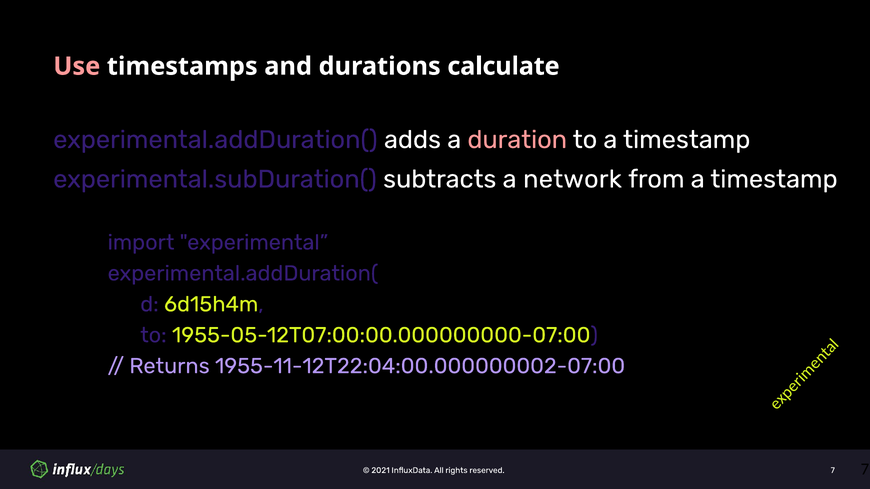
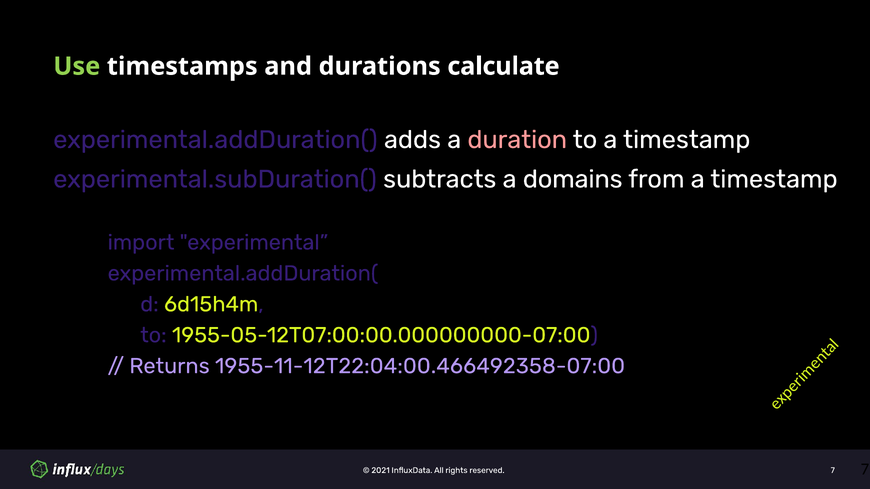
Use colour: pink -> light green
network: network -> domains
1955-11-12T22:04:00.000000002-07:00: 1955-11-12T22:04:00.000000002-07:00 -> 1955-11-12T22:04:00.466492358-07:00
